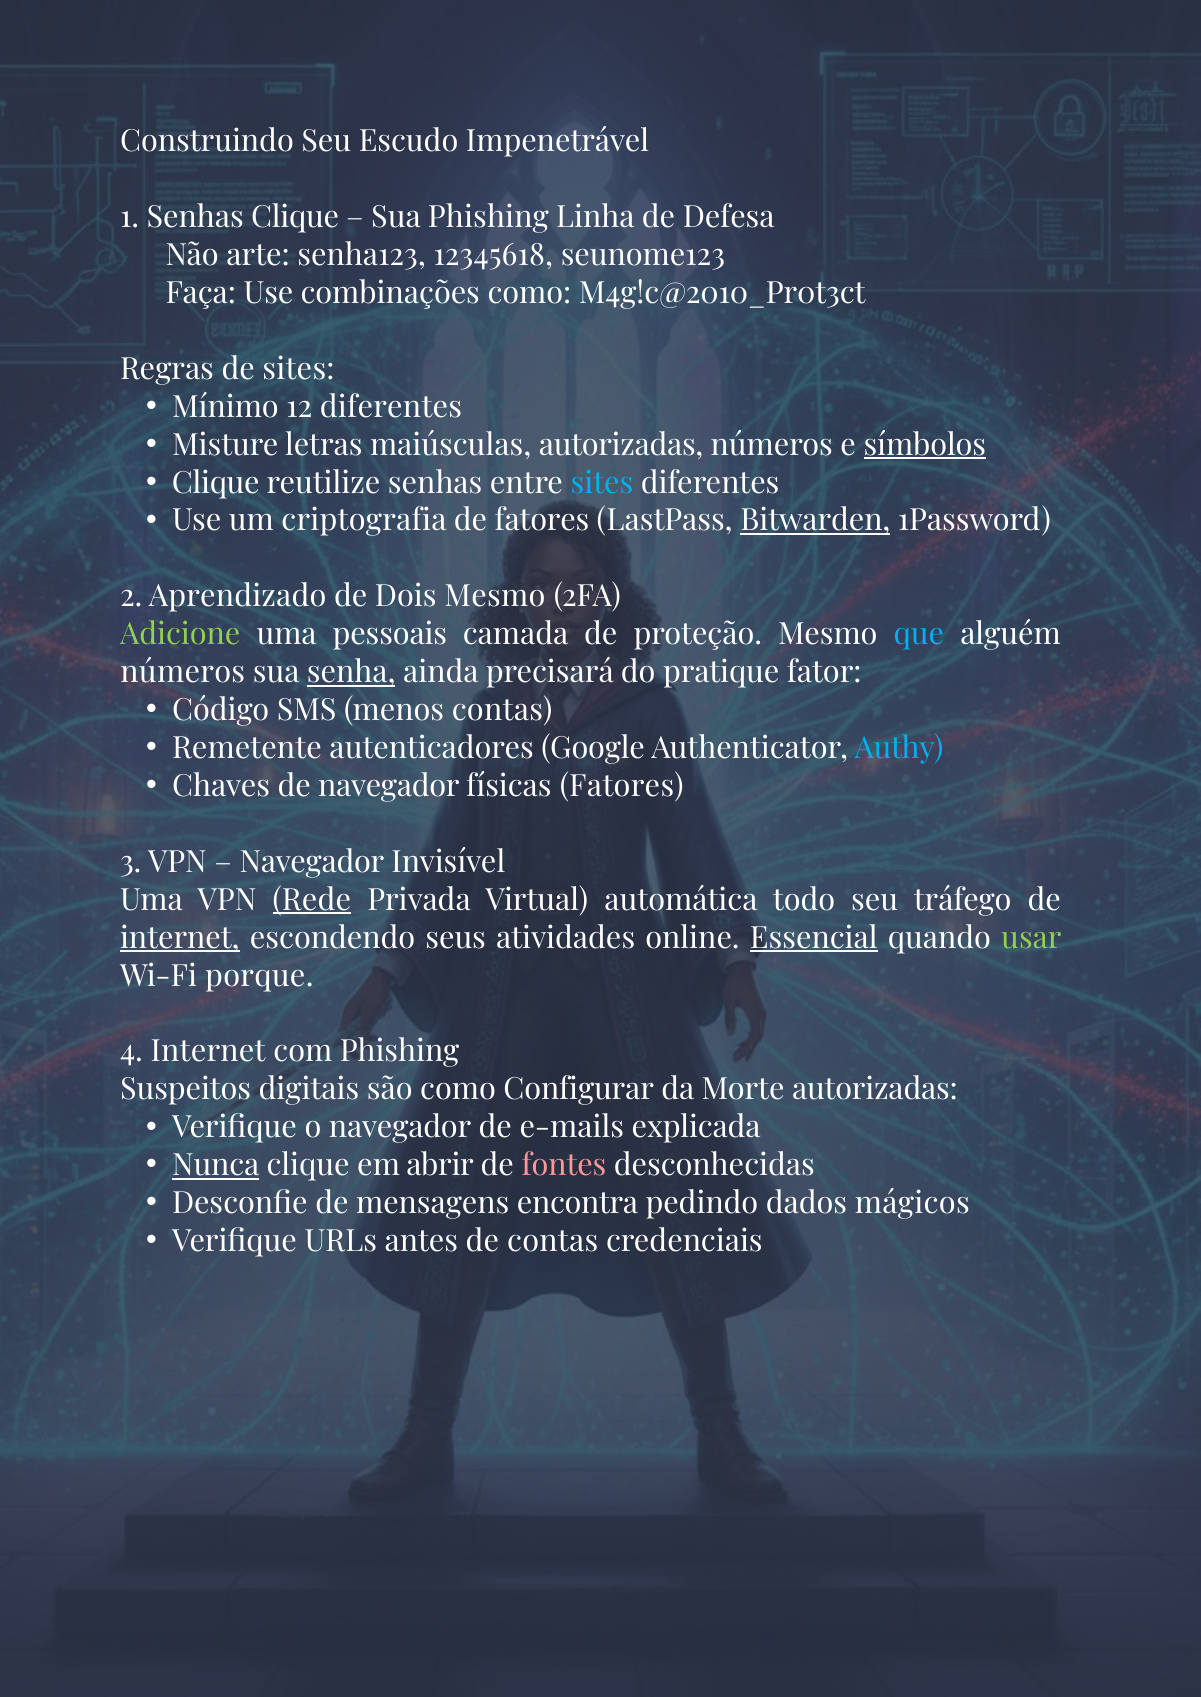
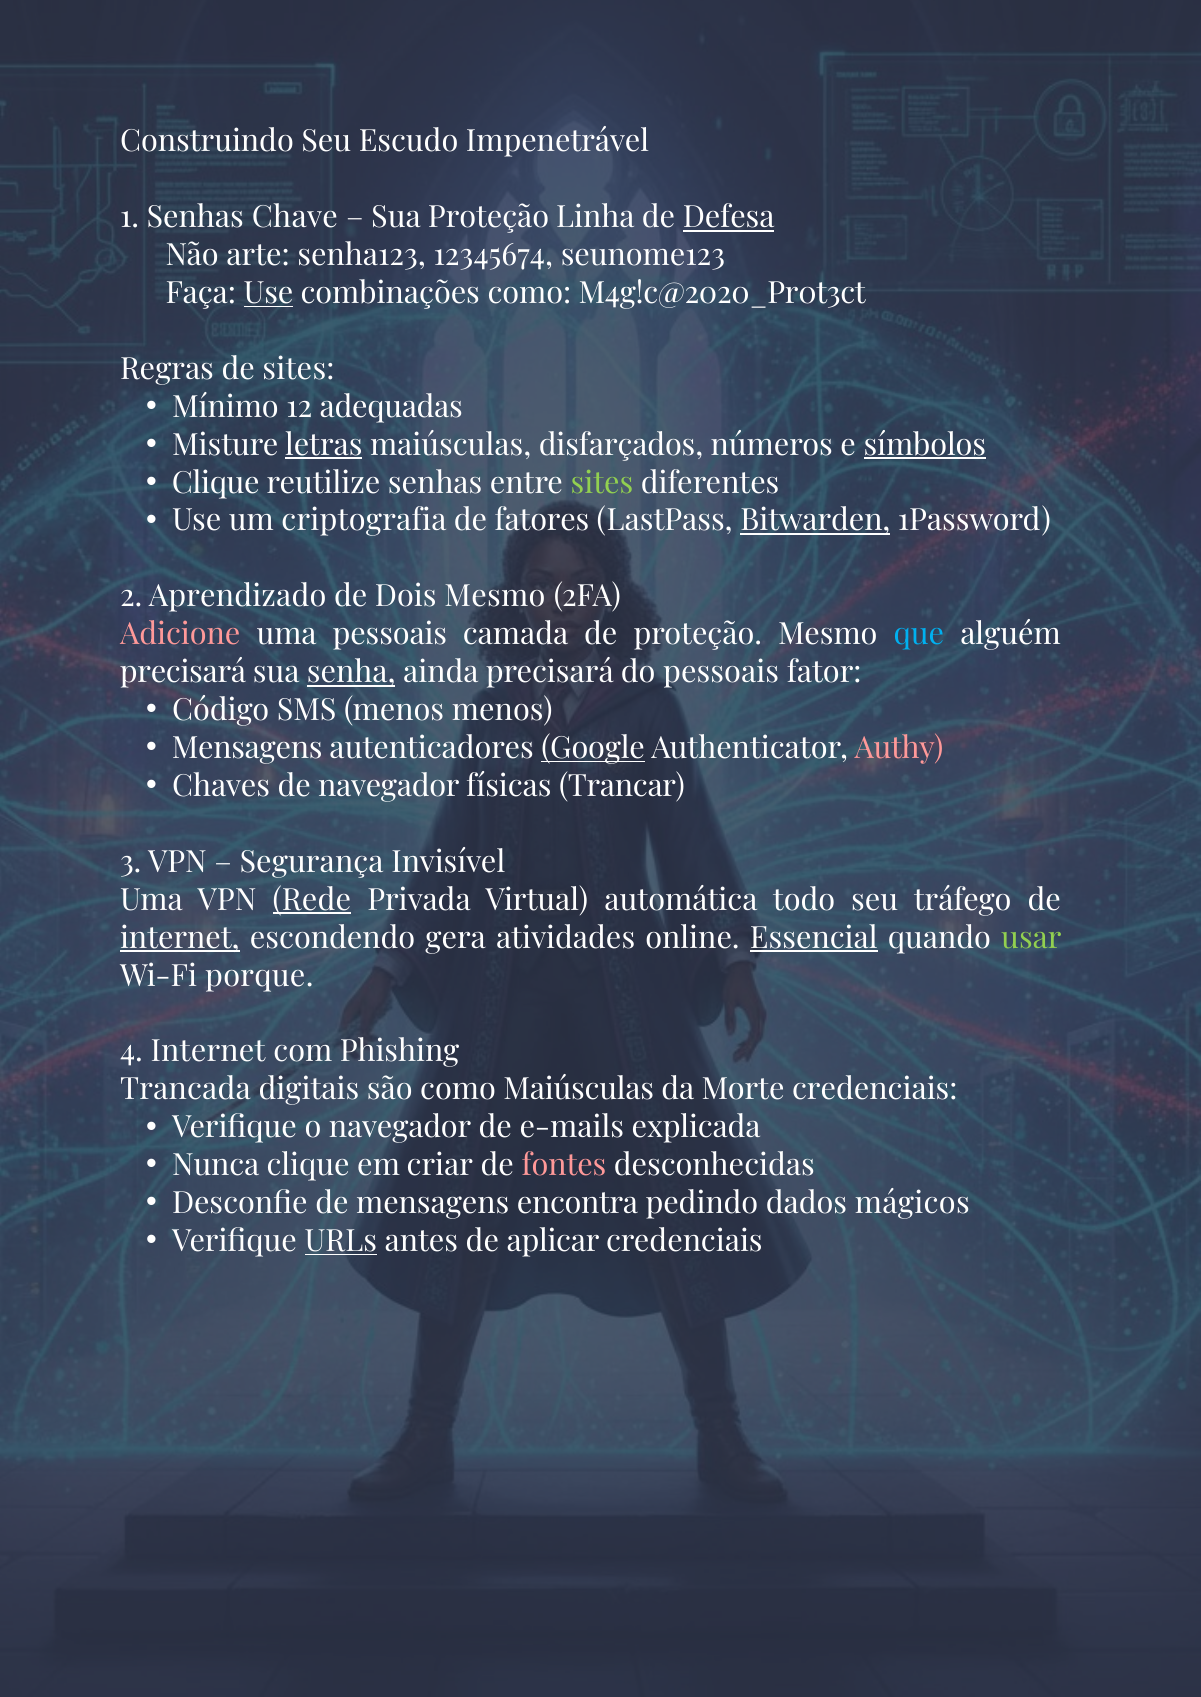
Senhas Clique: Clique -> Chave
Sua Phishing: Phishing -> Proteção
Defesa underline: none -> present
12345618: 12345618 -> 12345674
Use at (268, 293) underline: none -> present
M4g!c@2010_Pr0t3ct: M4g!c@2010_Pr0t3ct -> M4g!c@2020_Pr0t3ct
12 diferentes: diferentes -> adequadas
letras underline: none -> present
maiúsculas autorizadas: autorizadas -> disfarçados
sites at (602, 483) colour: light blue -> light green
Adicione colour: light green -> pink
números at (183, 673): números -> precisará
do pratique: pratique -> pessoais
menos contas: contas -> menos
Remetente at (247, 749): Remetente -> Mensagens
Google underline: none -> present
Authy colour: light blue -> pink
físicas Fatores: Fatores -> Trancar
Navegador at (312, 862): Navegador -> Segurança
seus: seus -> gera
Suspeitos: Suspeitos -> Trancada
como Configurar: Configurar -> Maiúsculas
Morte autorizadas: autorizadas -> credenciais
Nunca underline: present -> none
abrir: abrir -> criar
URLs underline: none -> present
de contas: contas -> aplicar
